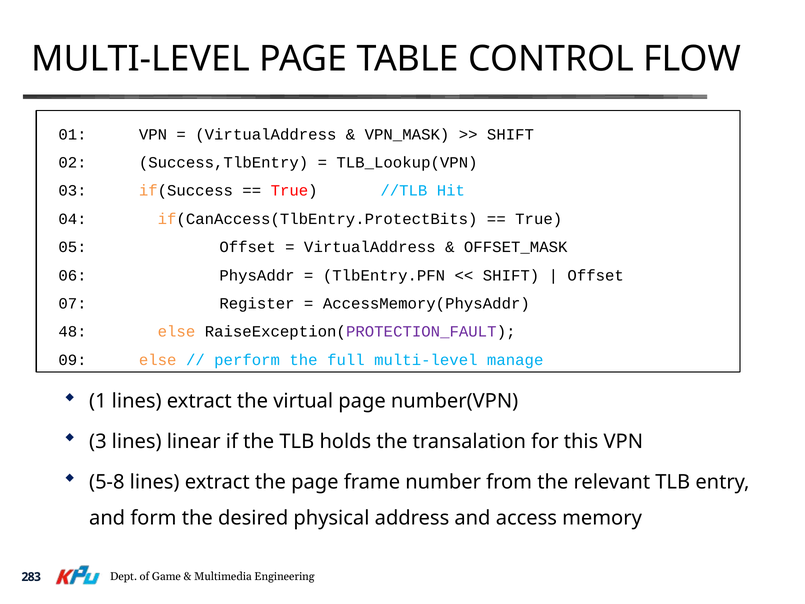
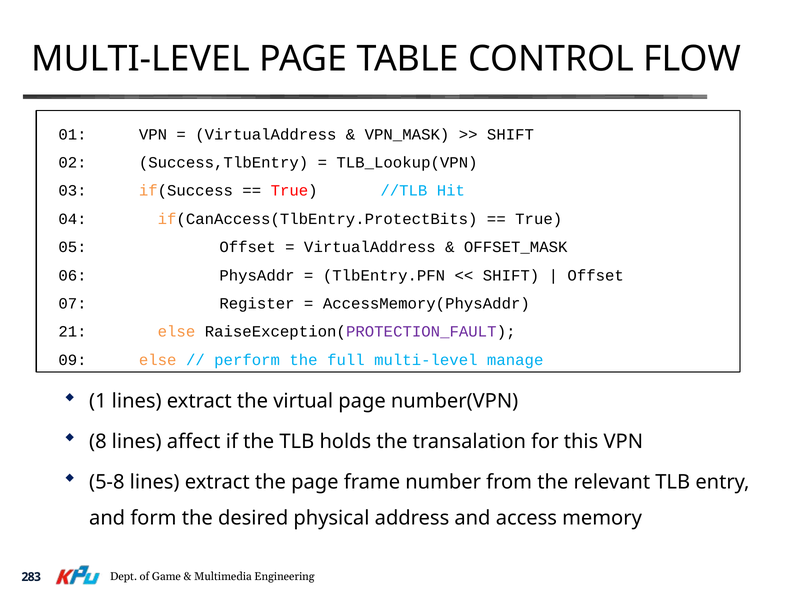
48: 48 -> 21
3: 3 -> 8
linear: linear -> affect
